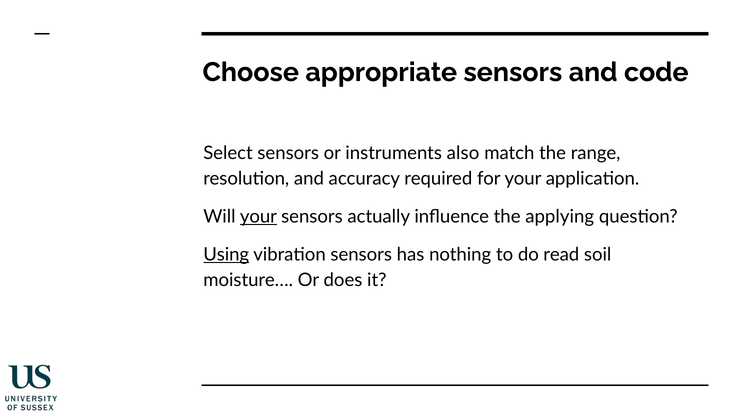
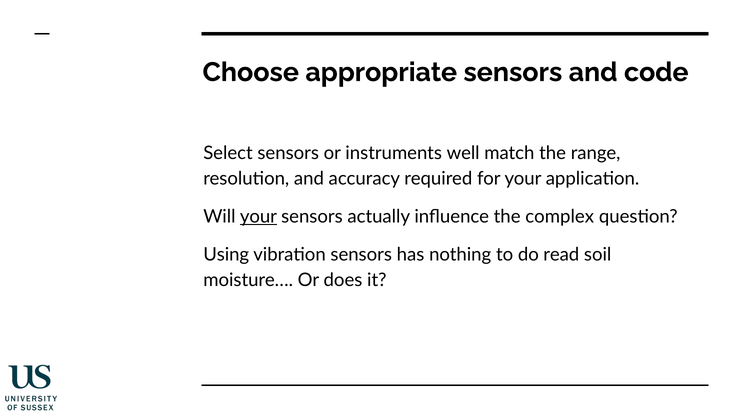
also: also -> well
applying: applying -> complex
Using underline: present -> none
